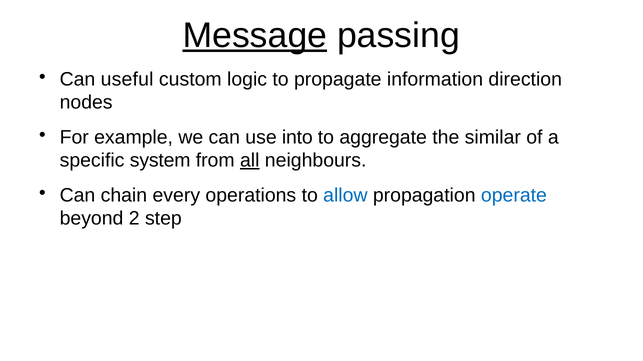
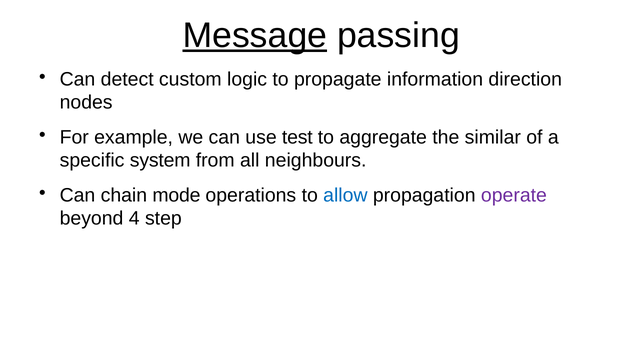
useful: useful -> detect
into: into -> test
all underline: present -> none
every: every -> mode
operate colour: blue -> purple
2: 2 -> 4
